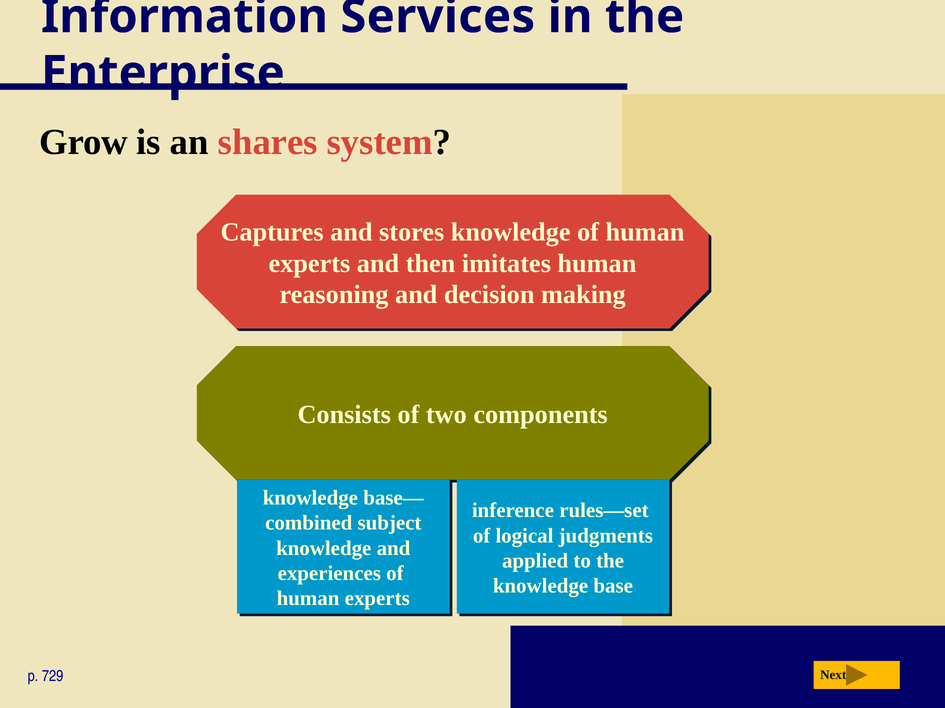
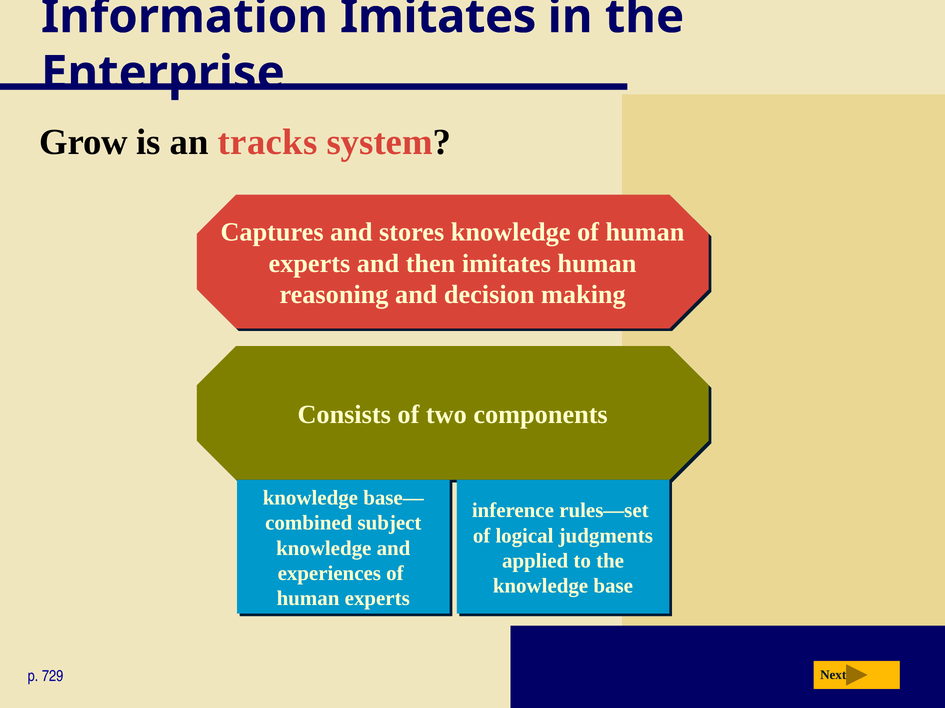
Information Services: Services -> Imitates
shares: shares -> tracks
